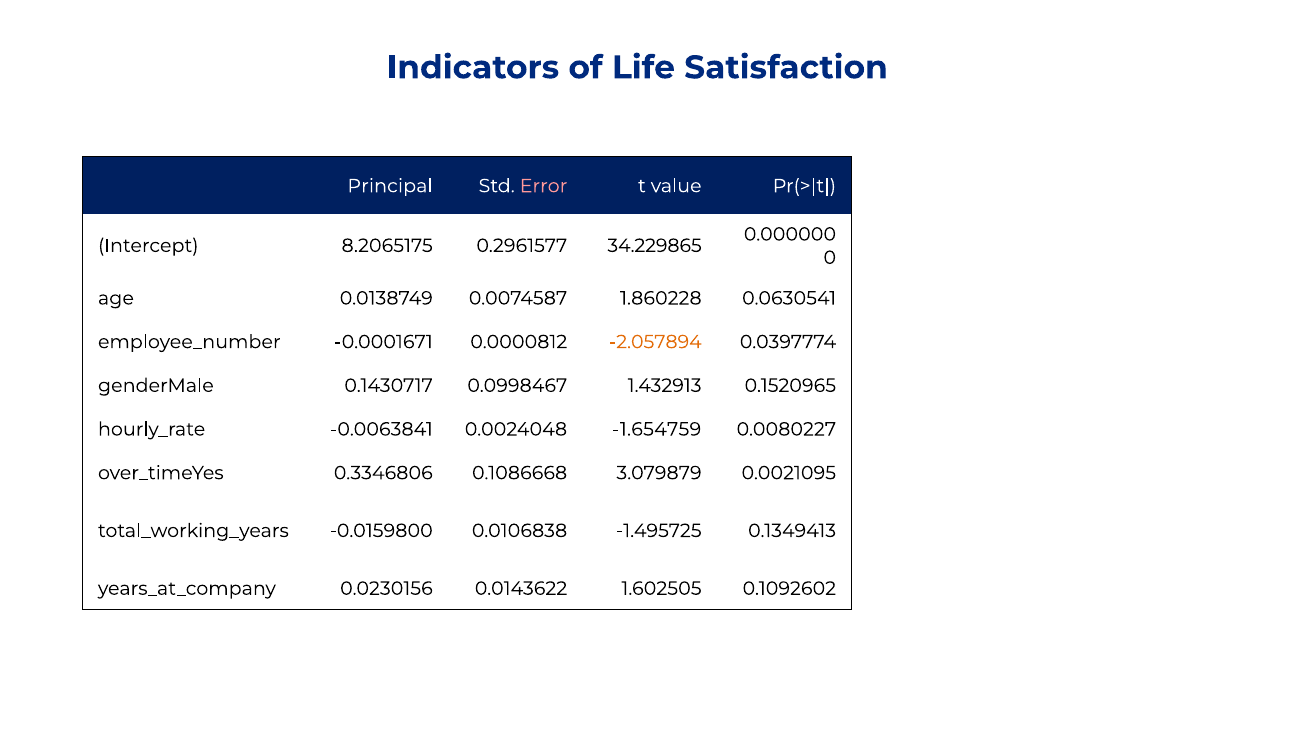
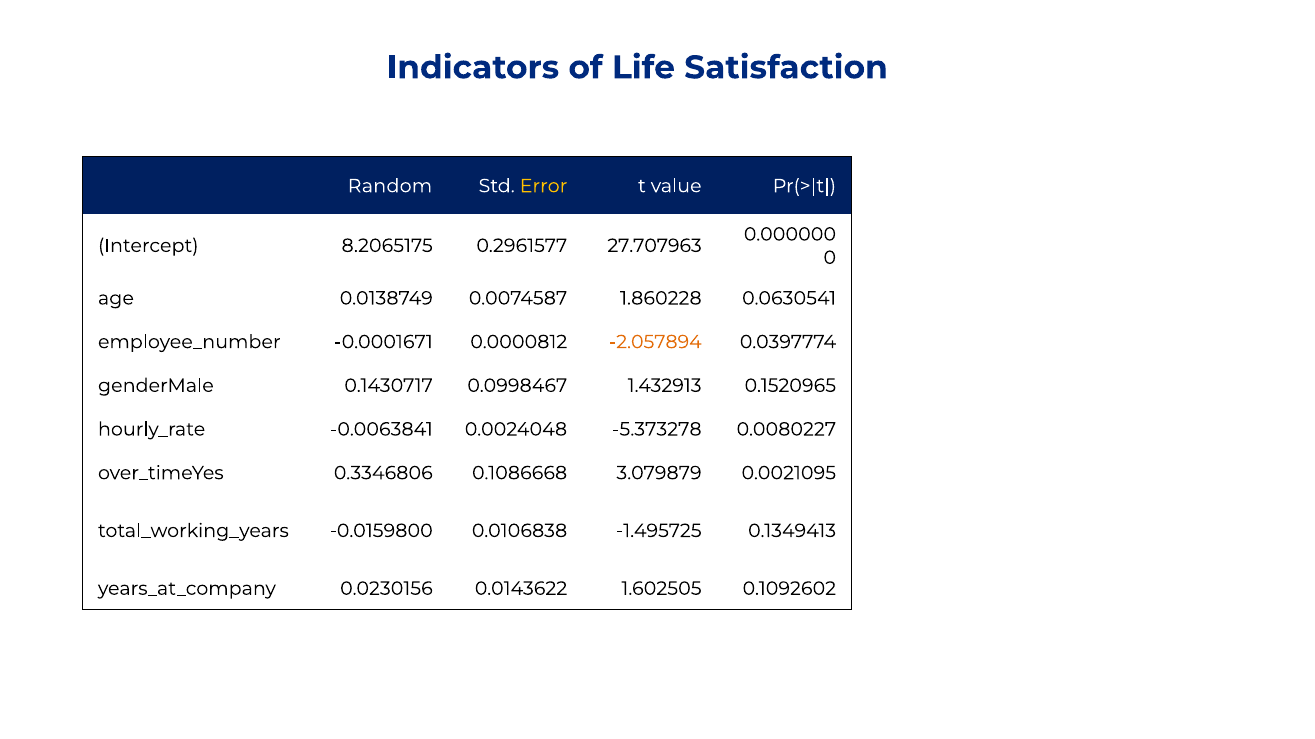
Principal: Principal -> Random
Error colour: pink -> yellow
34.229865: 34.229865 -> 27.707963
-1.654759: -1.654759 -> -5.373278
